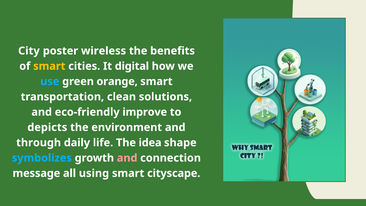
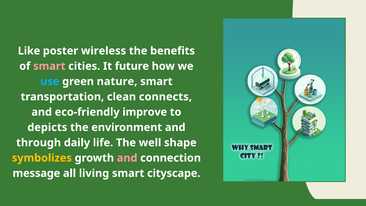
City: City -> Like
smart at (49, 66) colour: yellow -> pink
digital: digital -> future
orange: orange -> nature
solutions: solutions -> connects
idea: idea -> well
symbolizes colour: light blue -> yellow
using: using -> living
